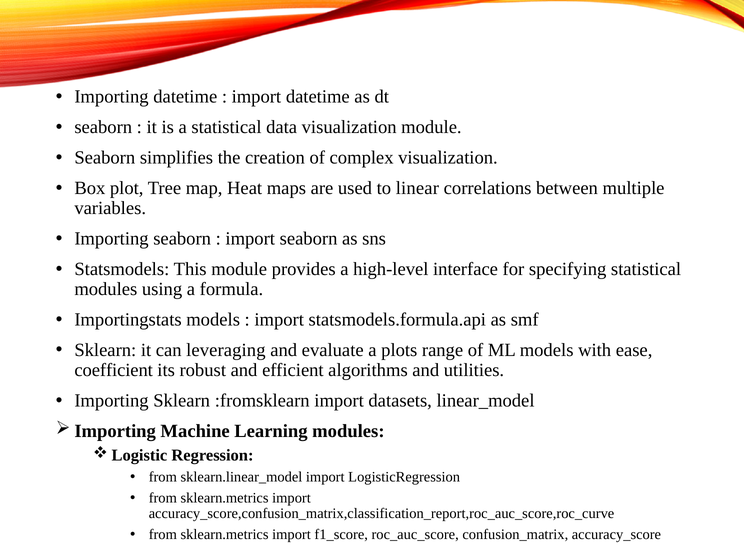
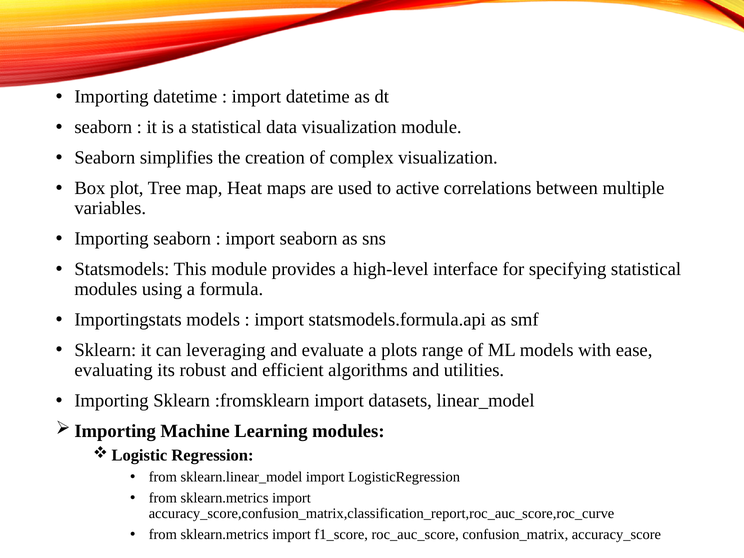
linear: linear -> active
coefficient: coefficient -> evaluating
